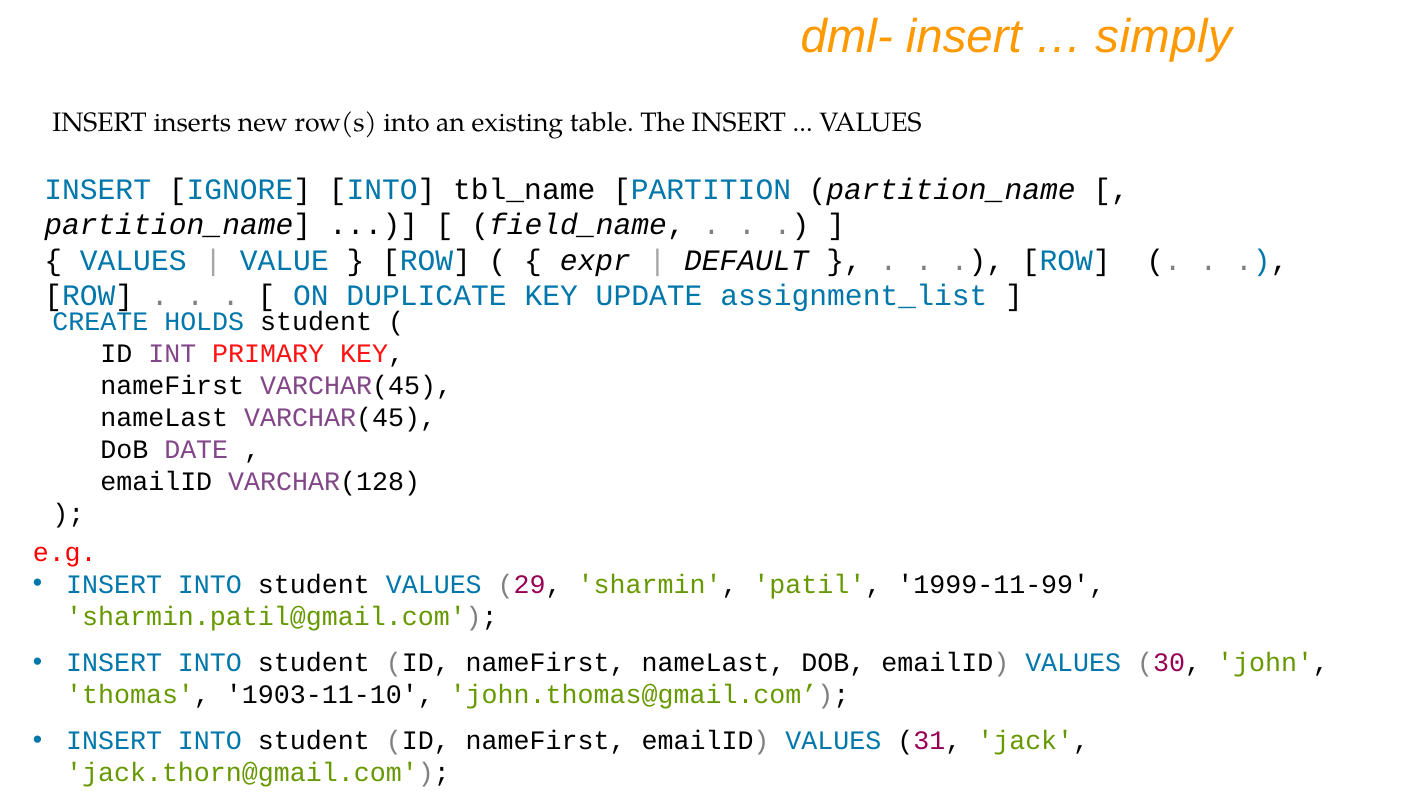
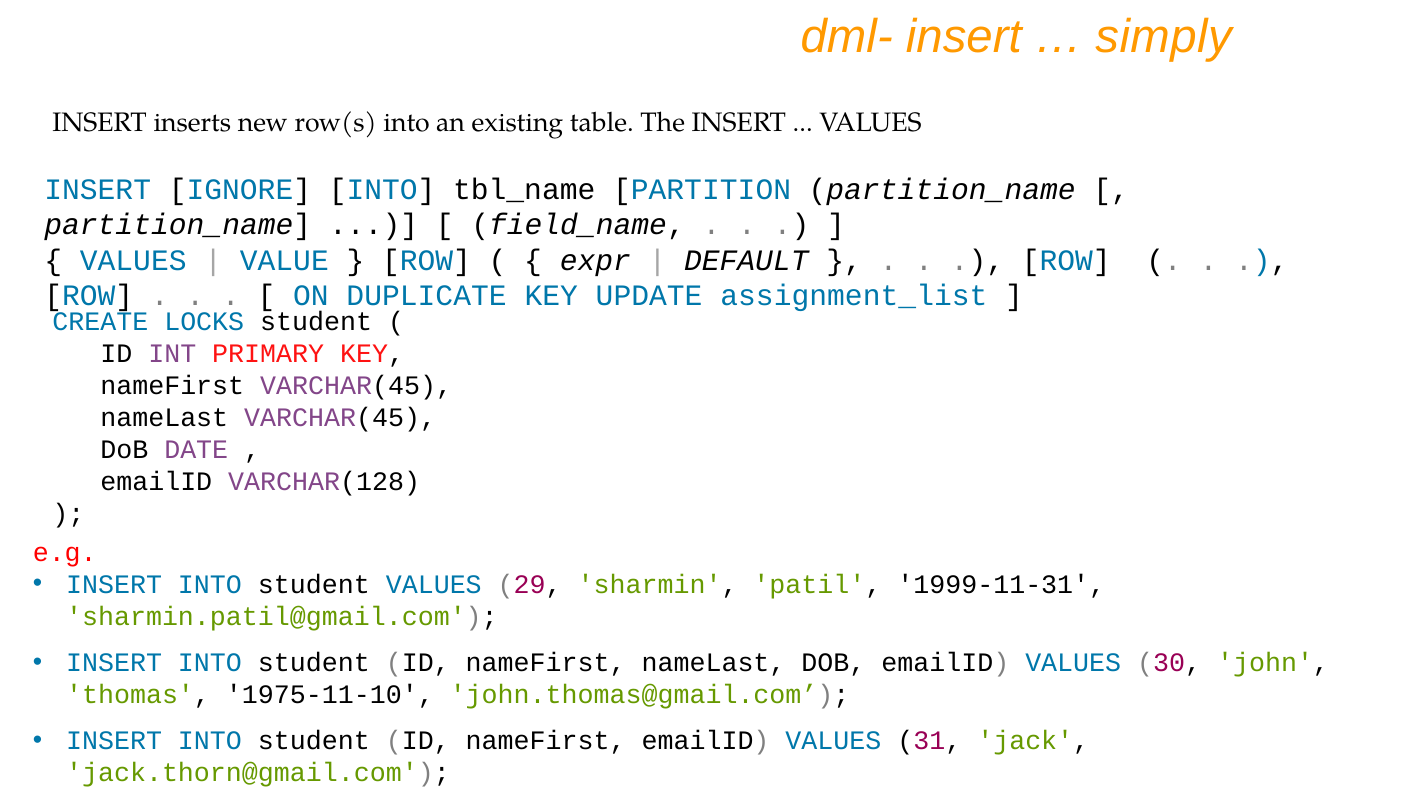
HOLDS: HOLDS -> LOCKS
1999-11-99: 1999-11-99 -> 1999-11-31
1903-11-10: 1903-11-10 -> 1975-11-10
